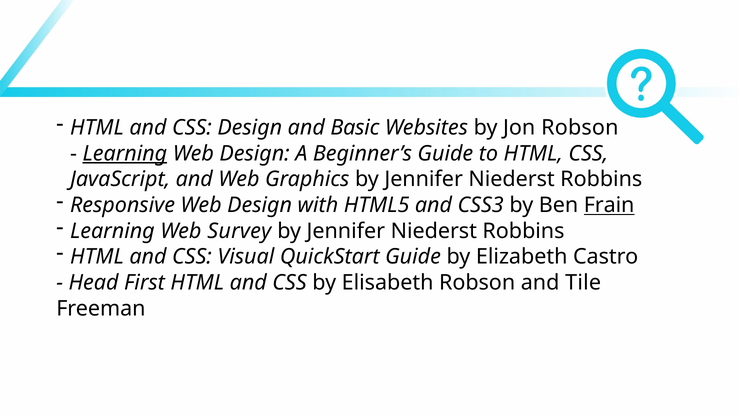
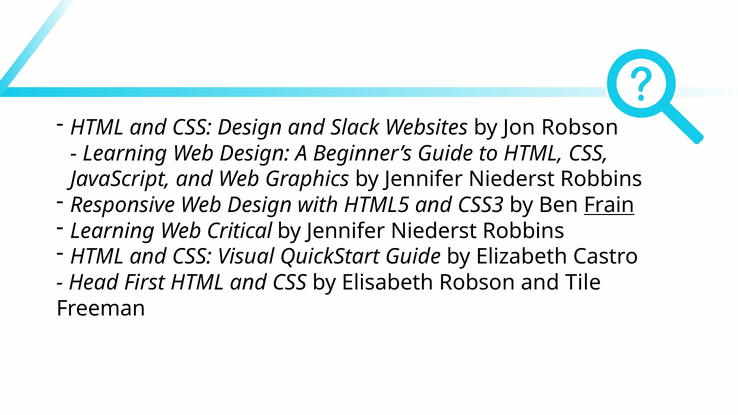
Basic: Basic -> Slack
Learning at (125, 154) underline: present -> none
Survey: Survey -> Critical
